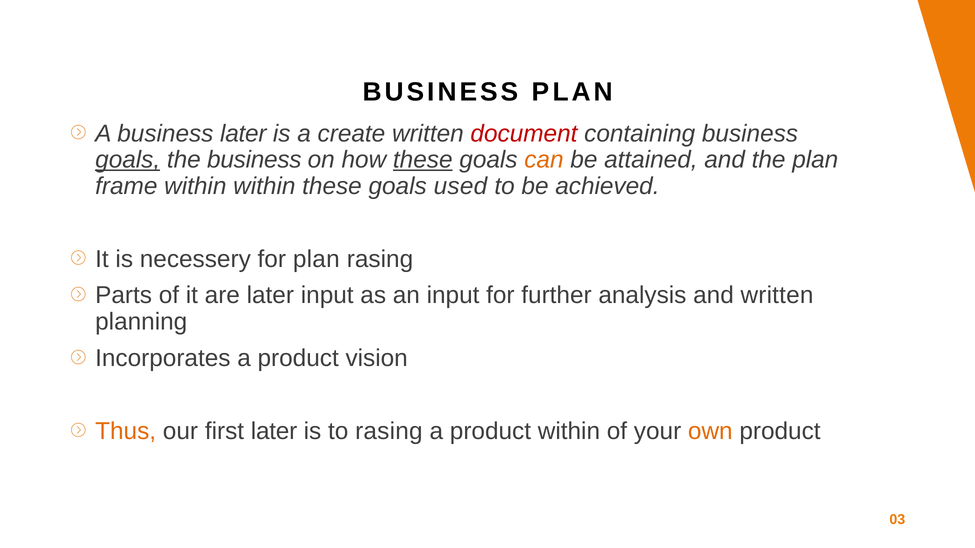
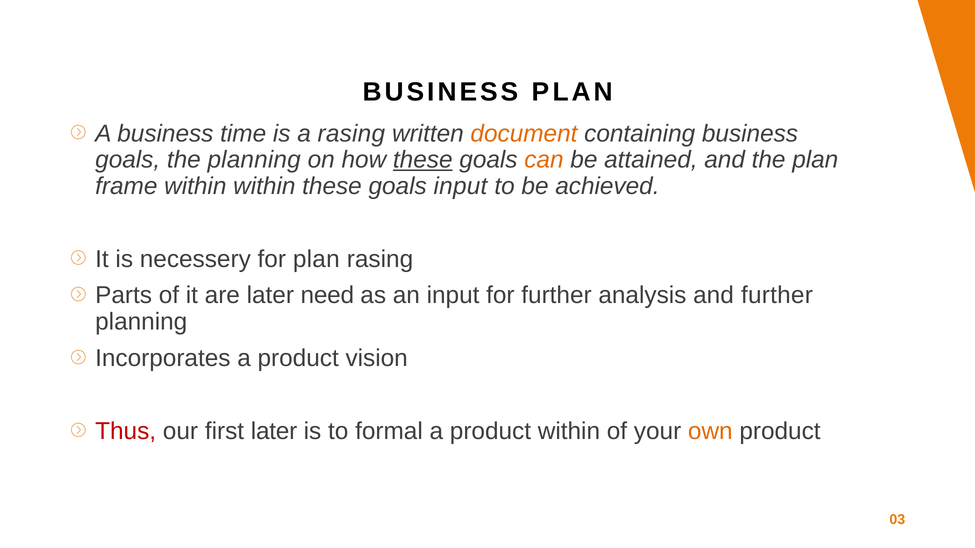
business later: later -> time
a create: create -> rasing
document colour: red -> orange
goals at (128, 160) underline: present -> none
the business: business -> planning
goals used: used -> input
later input: input -> need
and written: written -> further
Thus colour: orange -> red
to rasing: rasing -> formal
